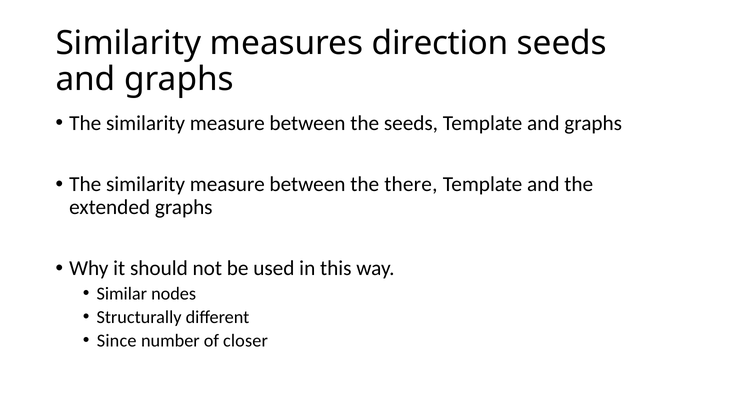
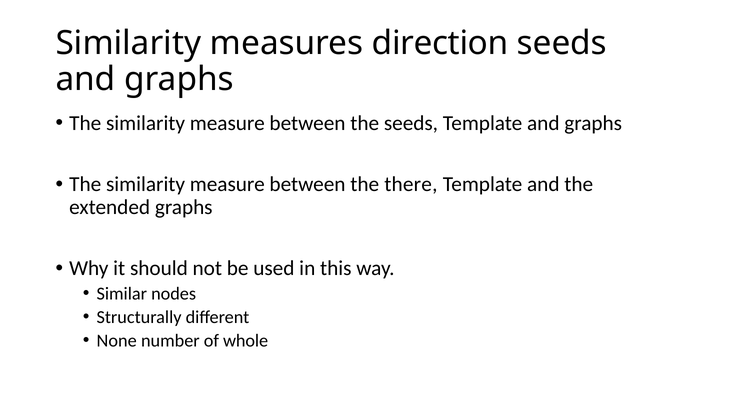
Since: Since -> None
closer: closer -> whole
